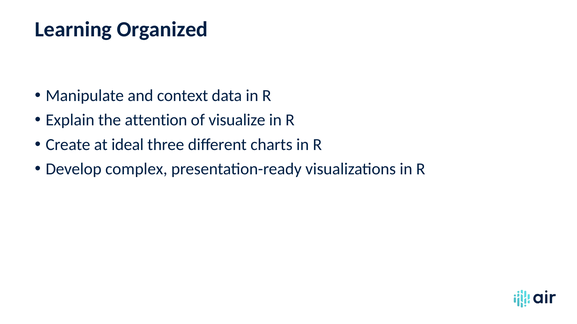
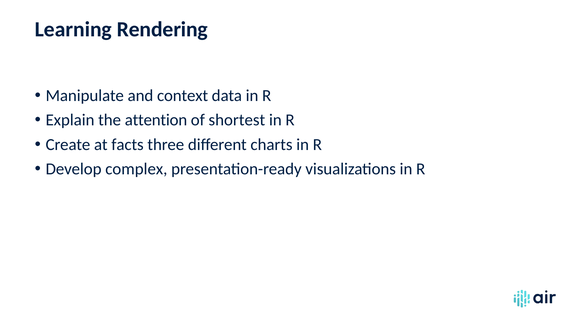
Organized: Organized -> Rendering
visualize: visualize -> shortest
ideal: ideal -> facts
